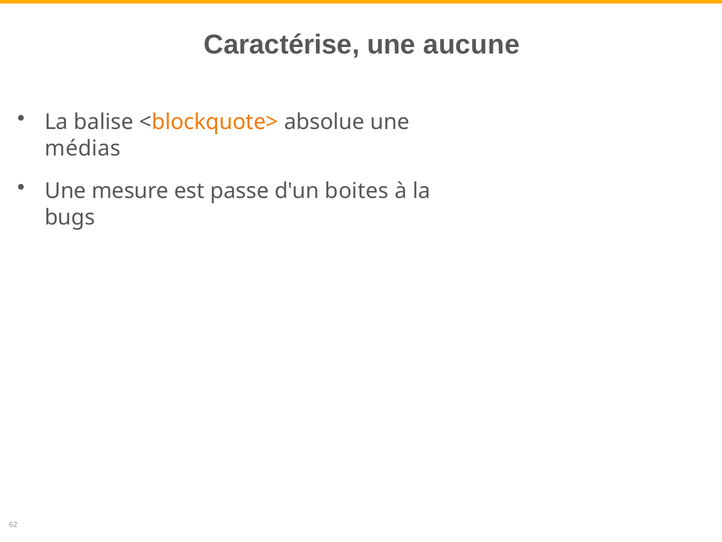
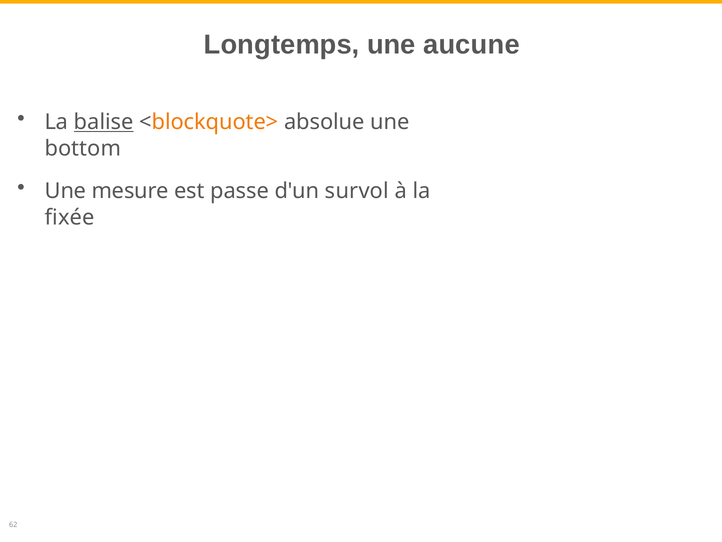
Caractérise: Caractérise -> Longtemps
balise underline: none -> present
médias: médias -> bottom
boites: boites -> survol
bugs: bugs -> fixée
